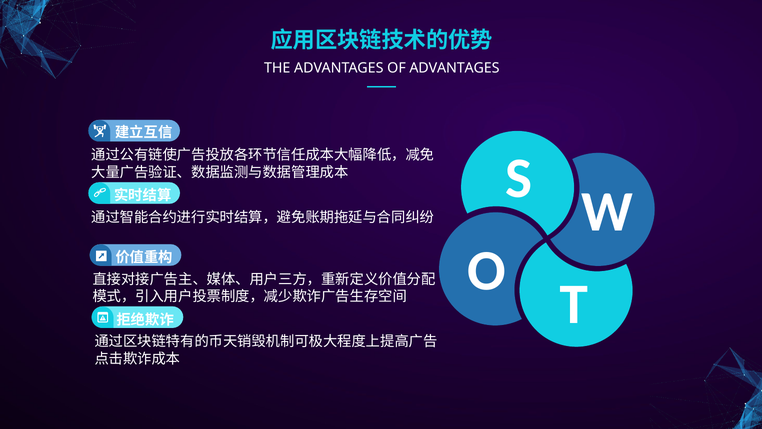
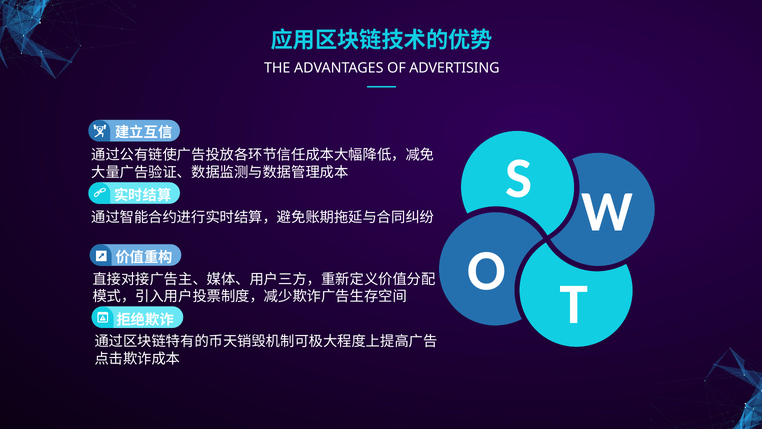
OF ADVANTAGES: ADVANTAGES -> ADVERTISING
